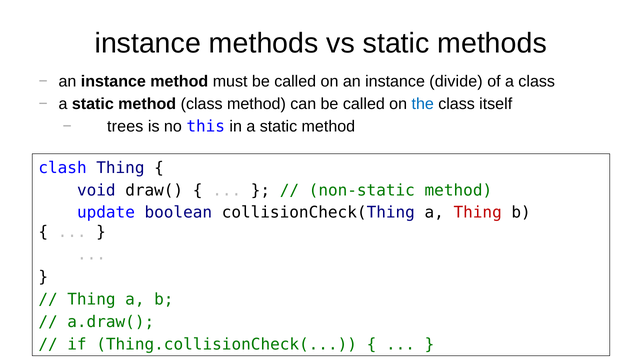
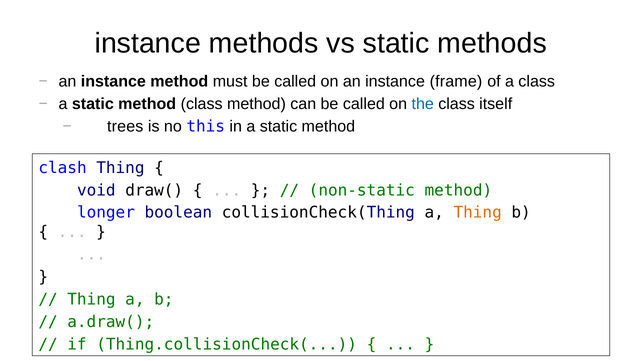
divide: divide -> frame
update: update -> longer
Thing at (478, 213) colour: red -> orange
